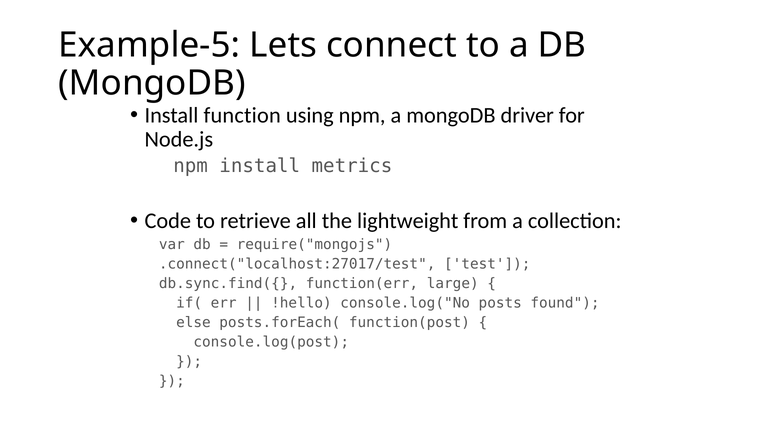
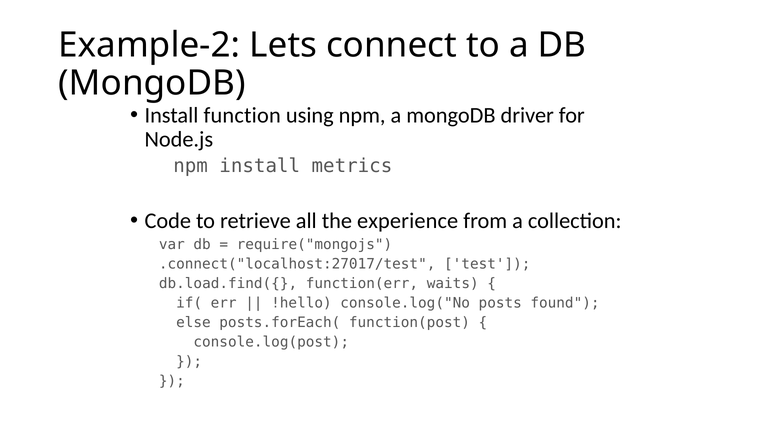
Example-5: Example-5 -> Example-2
lightweight: lightweight -> experience
db.sync.find({: db.sync.find({ -> db.load.find({
large: large -> waits
